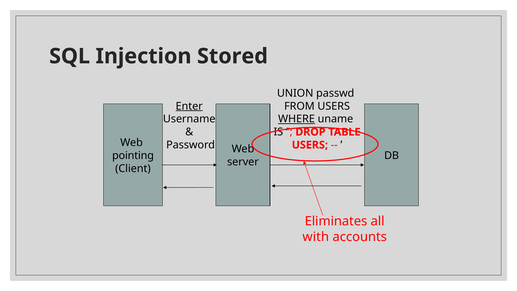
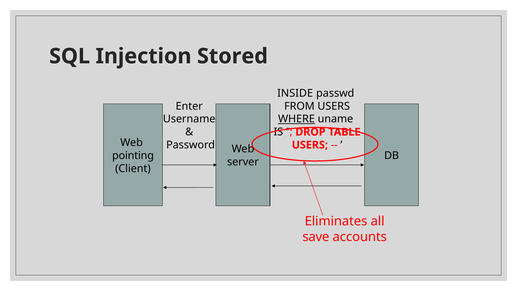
UNION: UNION -> INSIDE
Enter underline: present -> none
with: with -> save
